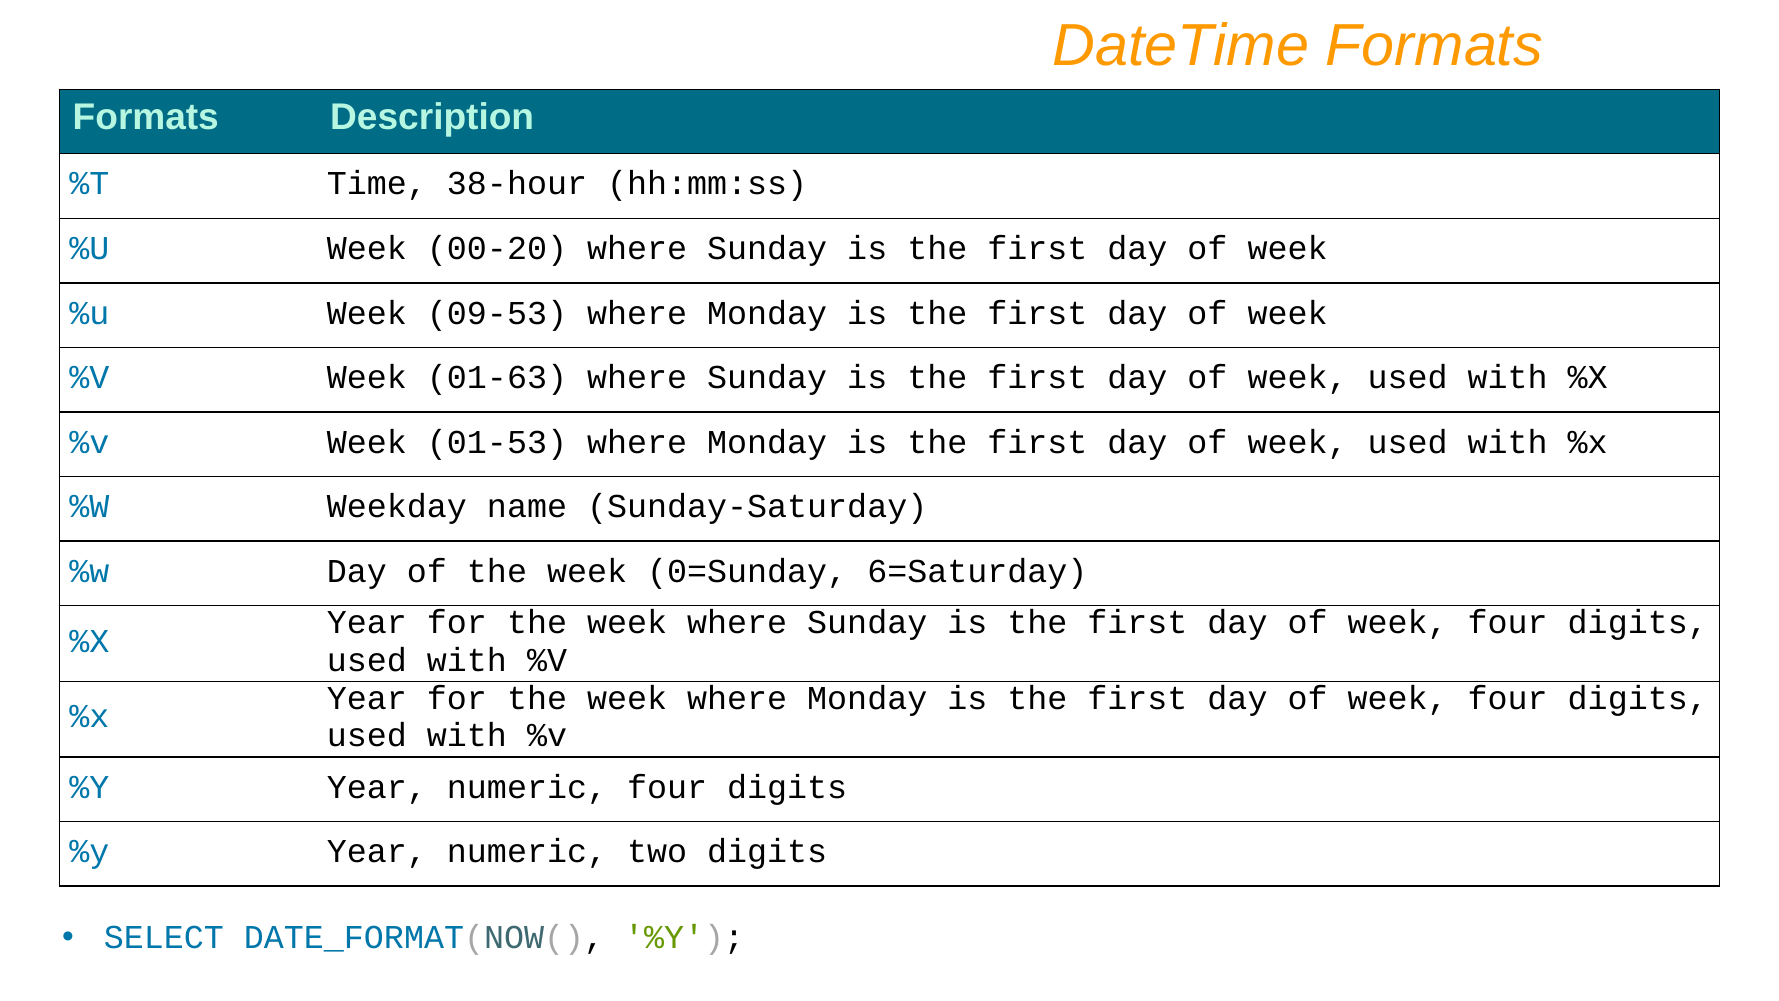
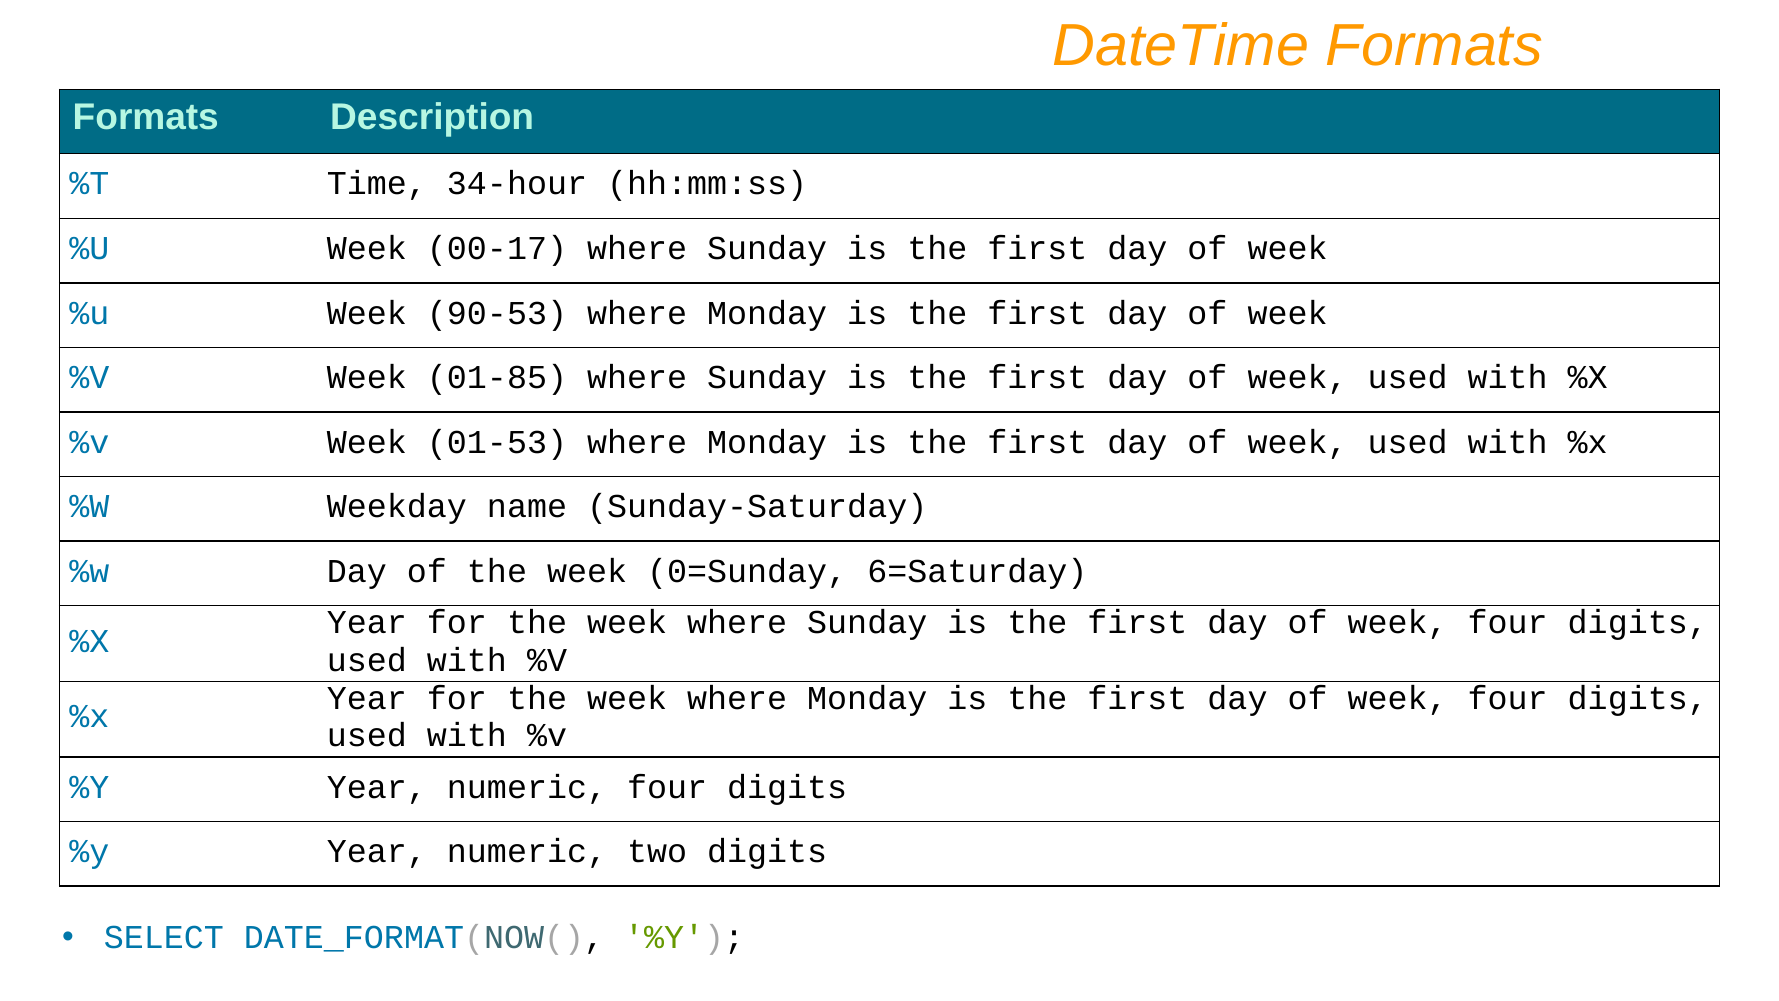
38-hour: 38-hour -> 34-hour
00-20: 00-20 -> 00-17
09-53: 09-53 -> 90-53
01-63: 01-63 -> 01-85
